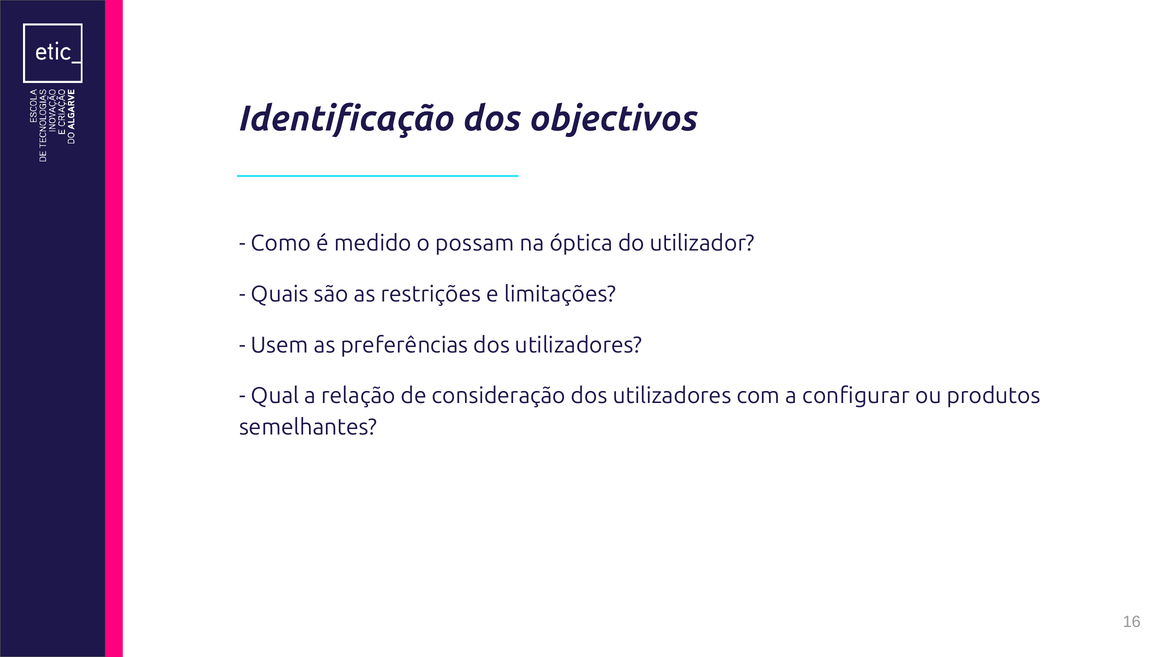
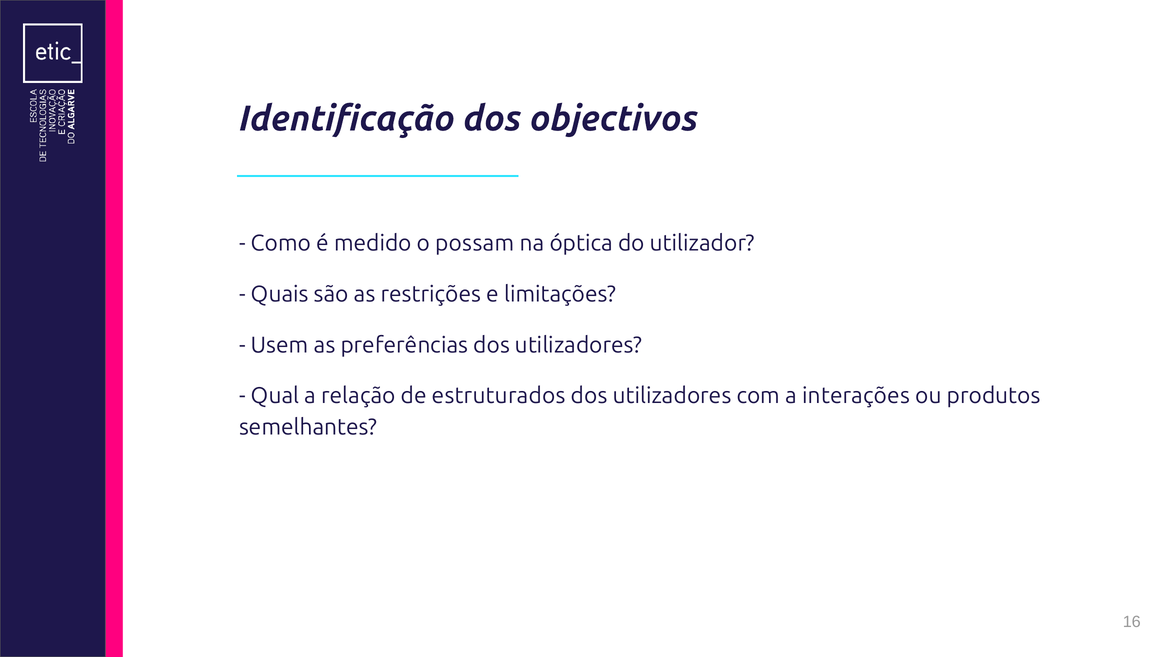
consideração: consideração -> estruturados
configurar: configurar -> interações
